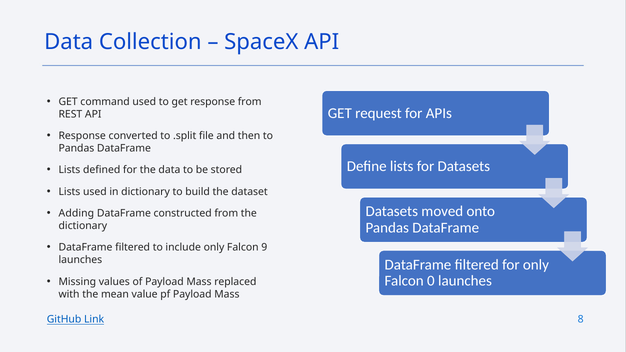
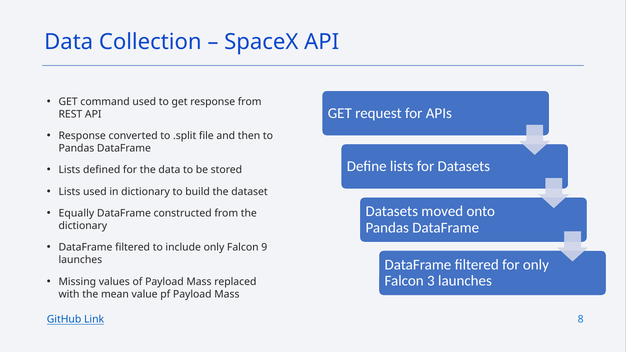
Adding: Adding -> Equally
0: 0 -> 3
